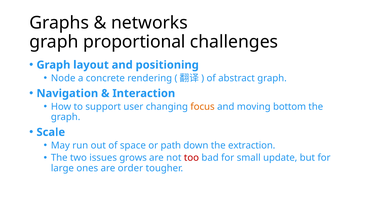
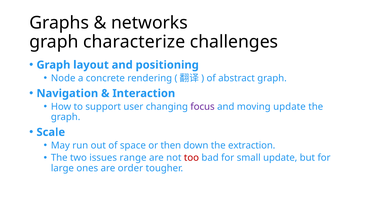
proportional: proportional -> characterize
focus colour: orange -> purple
moving bottom: bottom -> update
path: path -> then
grows: grows -> range
